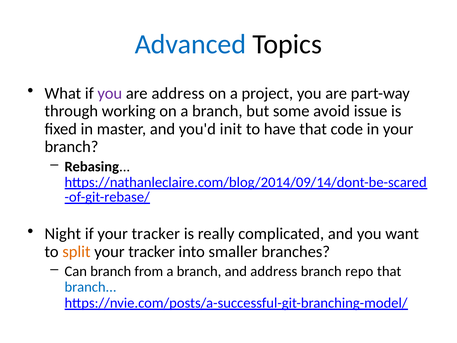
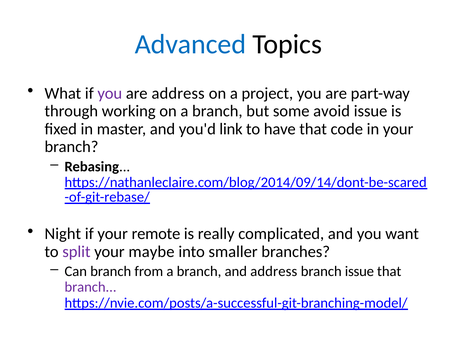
init: init -> link
if your tracker: tracker -> remote
split colour: orange -> purple
tracker at (152, 251): tracker -> maybe
branch repo: repo -> issue
branch at (91, 287) colour: blue -> purple
